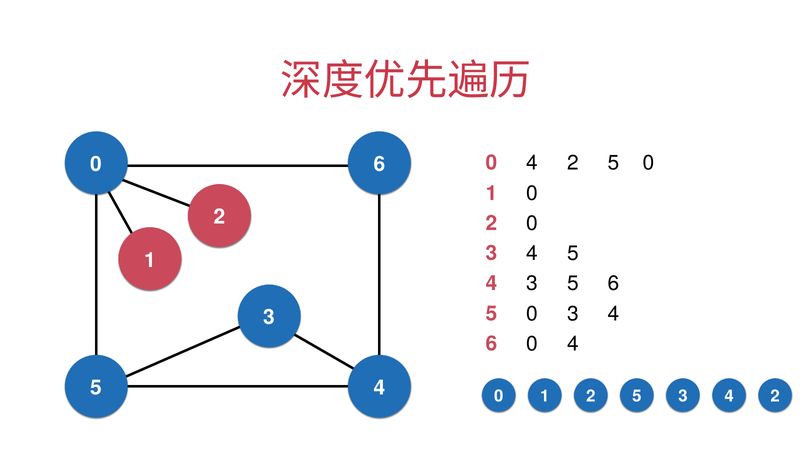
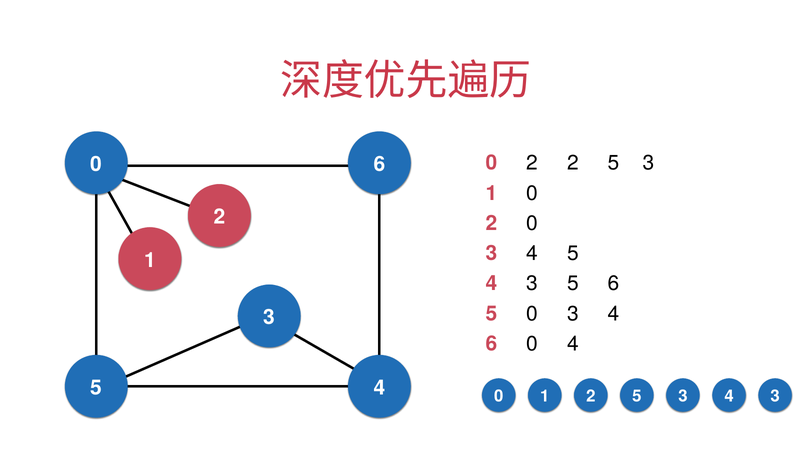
4 at (532, 163): 4 -> 2
0 at (648, 163): 0 -> 3
2 at (775, 396): 2 -> 3
